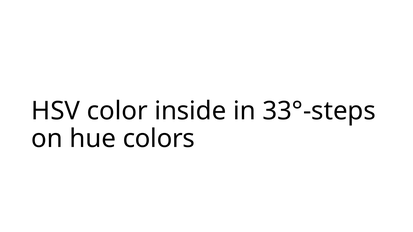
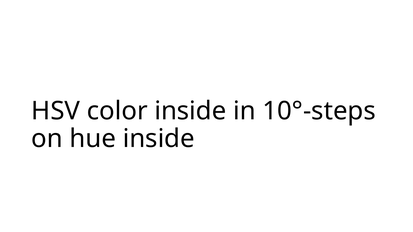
33°-steps: 33°-steps -> 10°-steps
hue colors: colors -> inside
